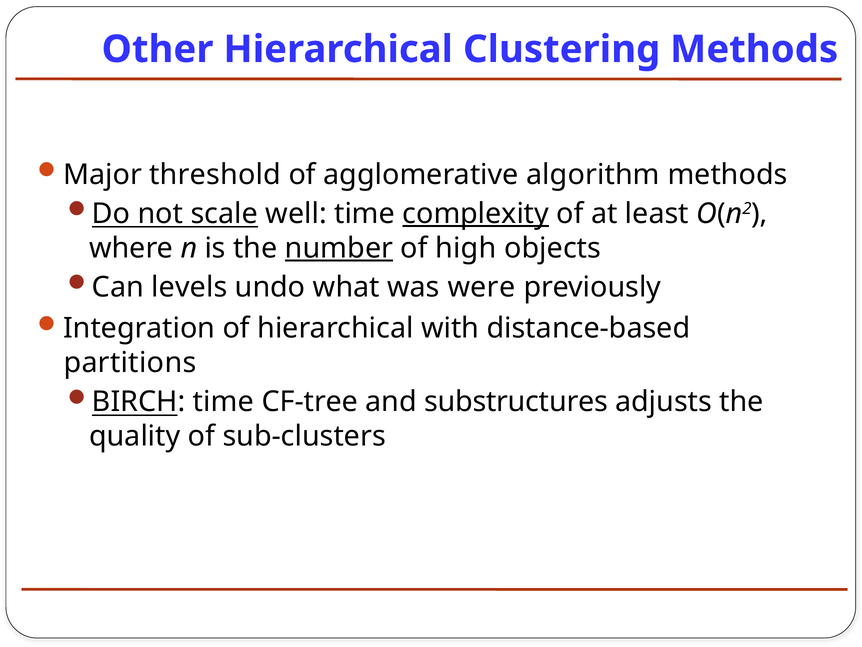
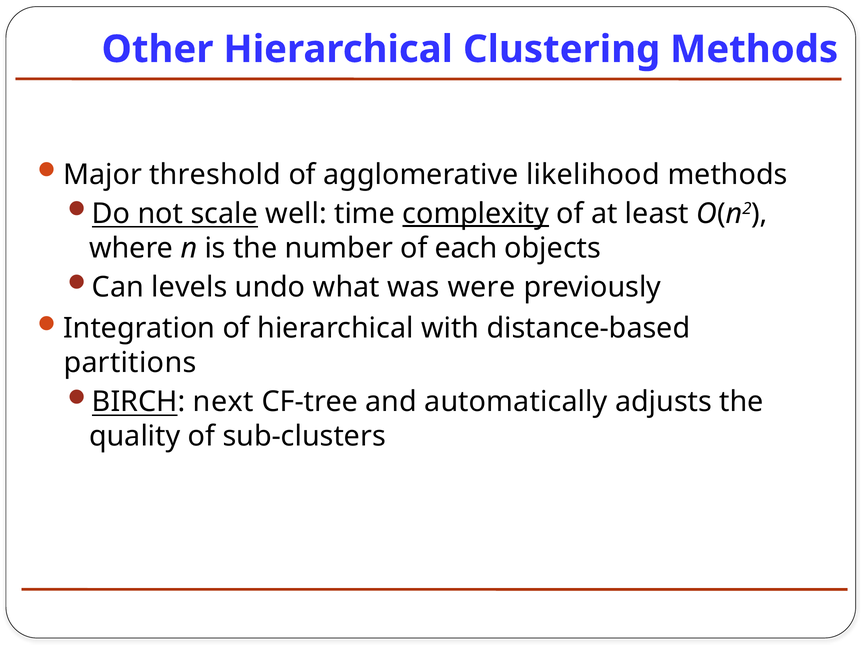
algorithm: algorithm -> likelihood
number underline: present -> none
high: high -> each
BIRCH time: time -> next
substructures: substructures -> automatically
